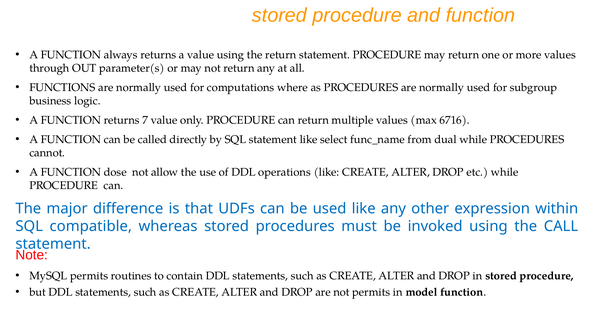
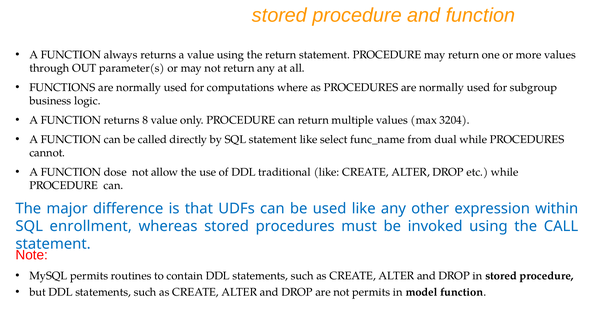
7: 7 -> 8
6716: 6716 -> 3204
operations: operations -> traditional
compatible: compatible -> enrollment
